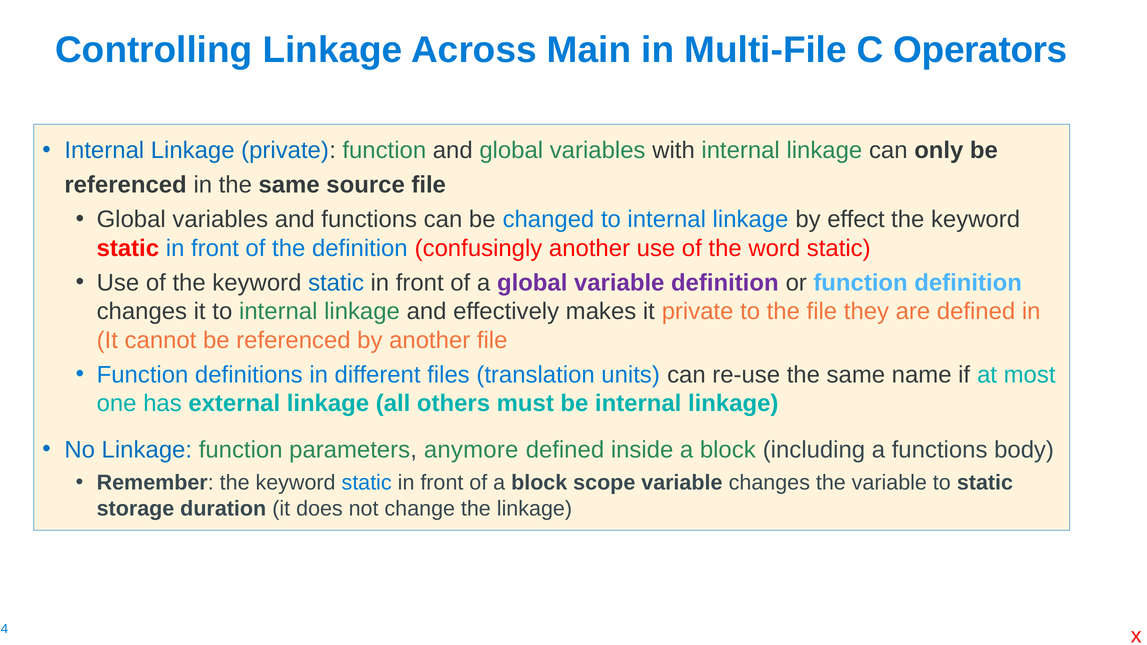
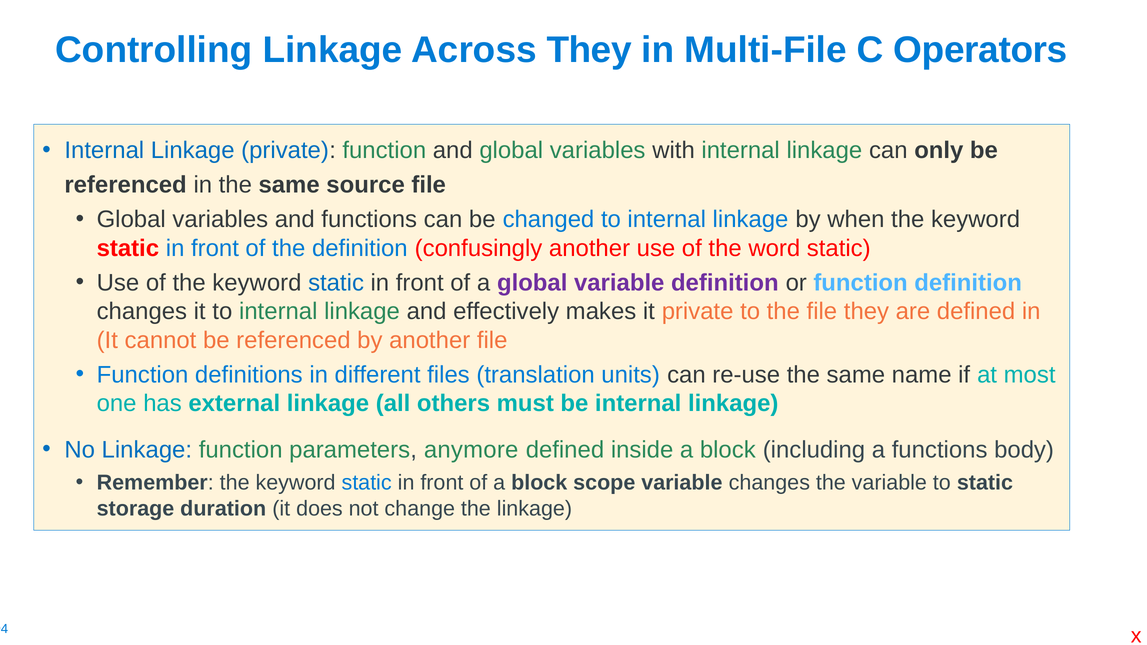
Across Main: Main -> They
effect: effect -> when
